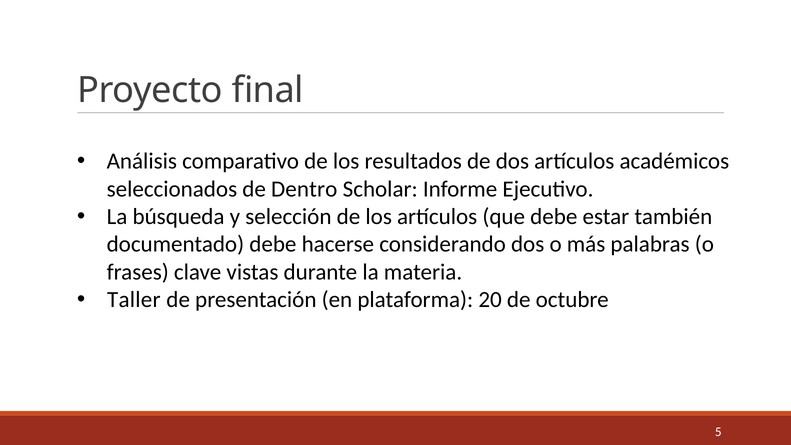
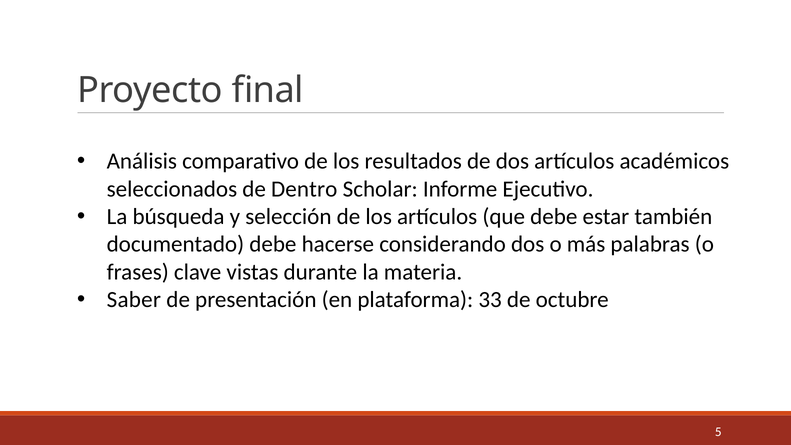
Taller: Taller -> Saber
20: 20 -> 33
